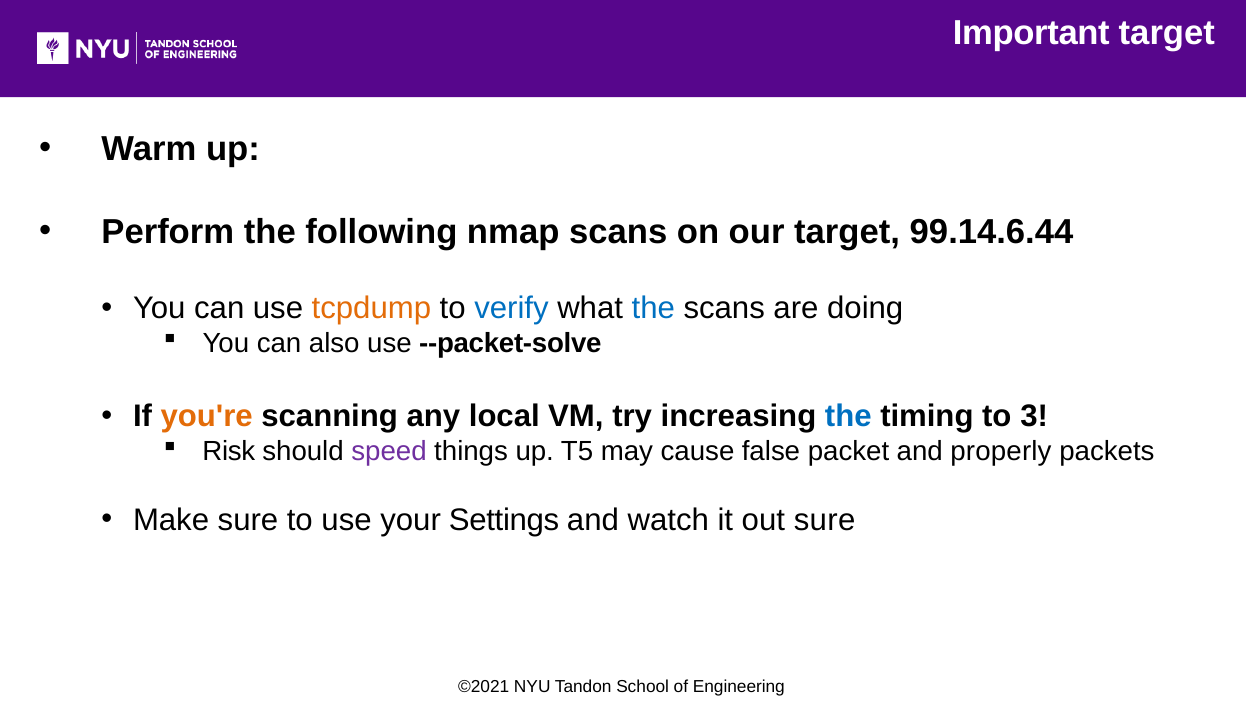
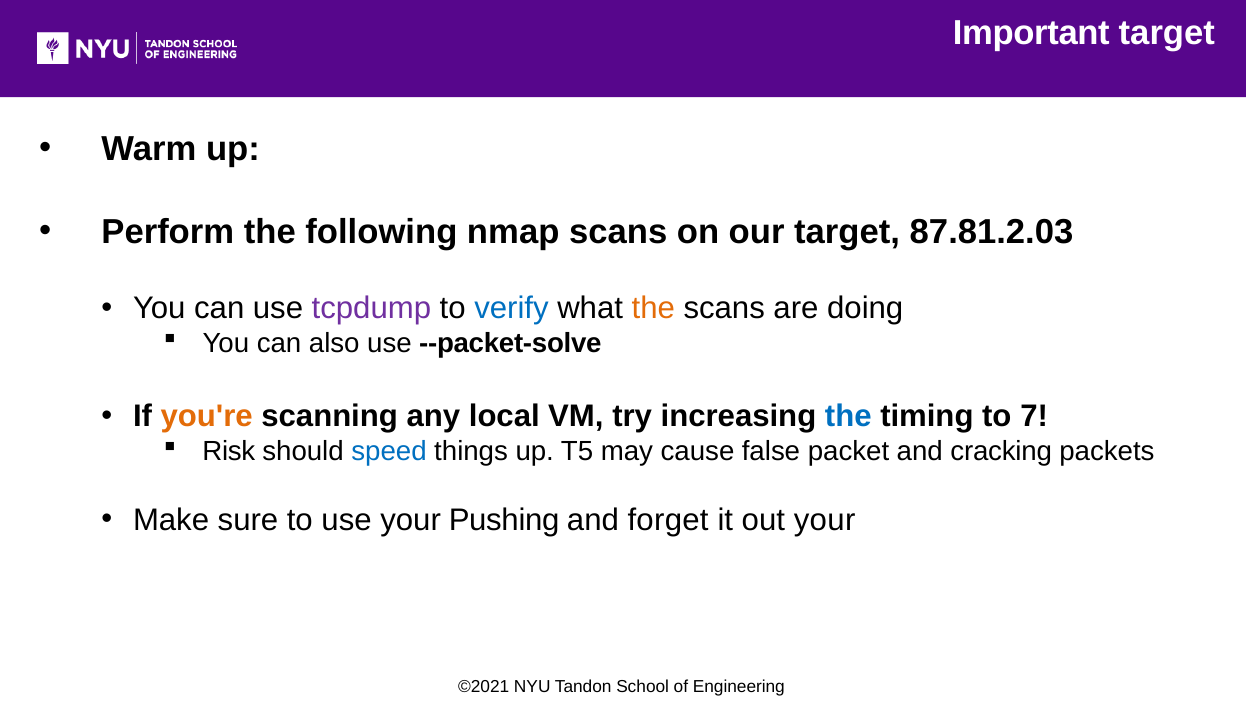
99.14.6.44: 99.14.6.44 -> 87.81.2.03
tcpdump colour: orange -> purple
the at (653, 309) colour: blue -> orange
3: 3 -> 7
speed colour: purple -> blue
properly: properly -> cracking
Settings: Settings -> Pushing
watch: watch -> forget
out sure: sure -> your
